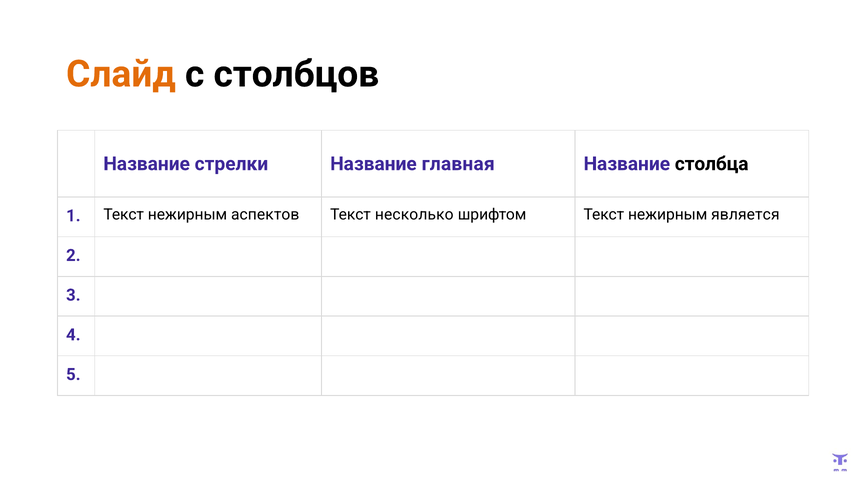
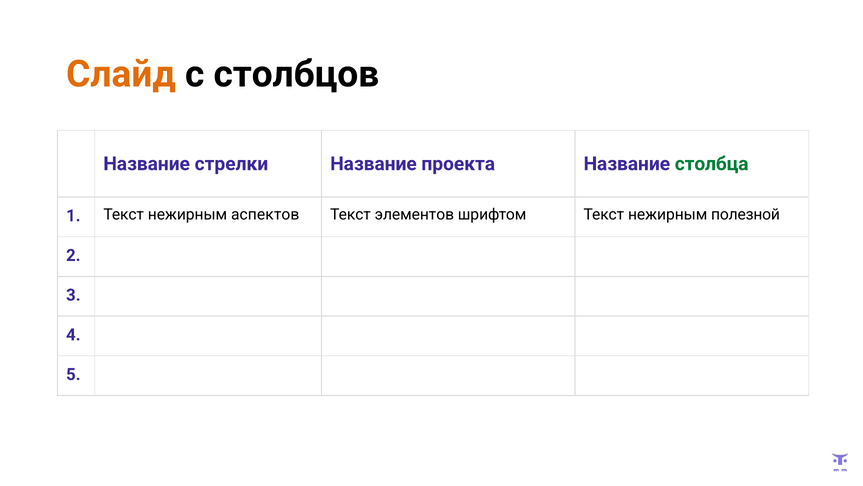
главная: главная -> проекта
столбца colour: black -> green
несколько: несколько -> элементов
является: является -> полезной
